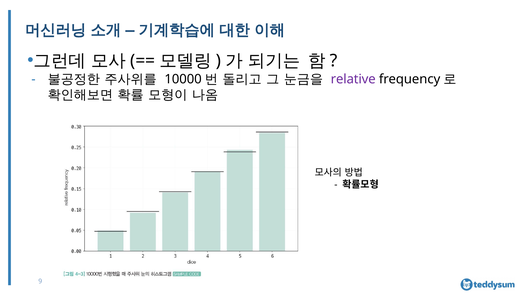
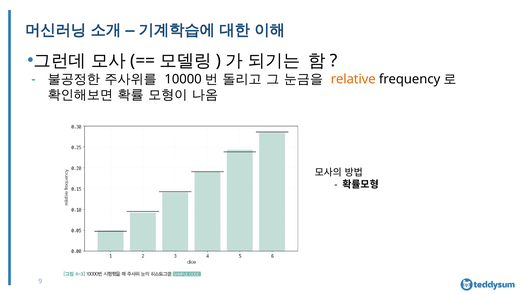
relative colour: purple -> orange
